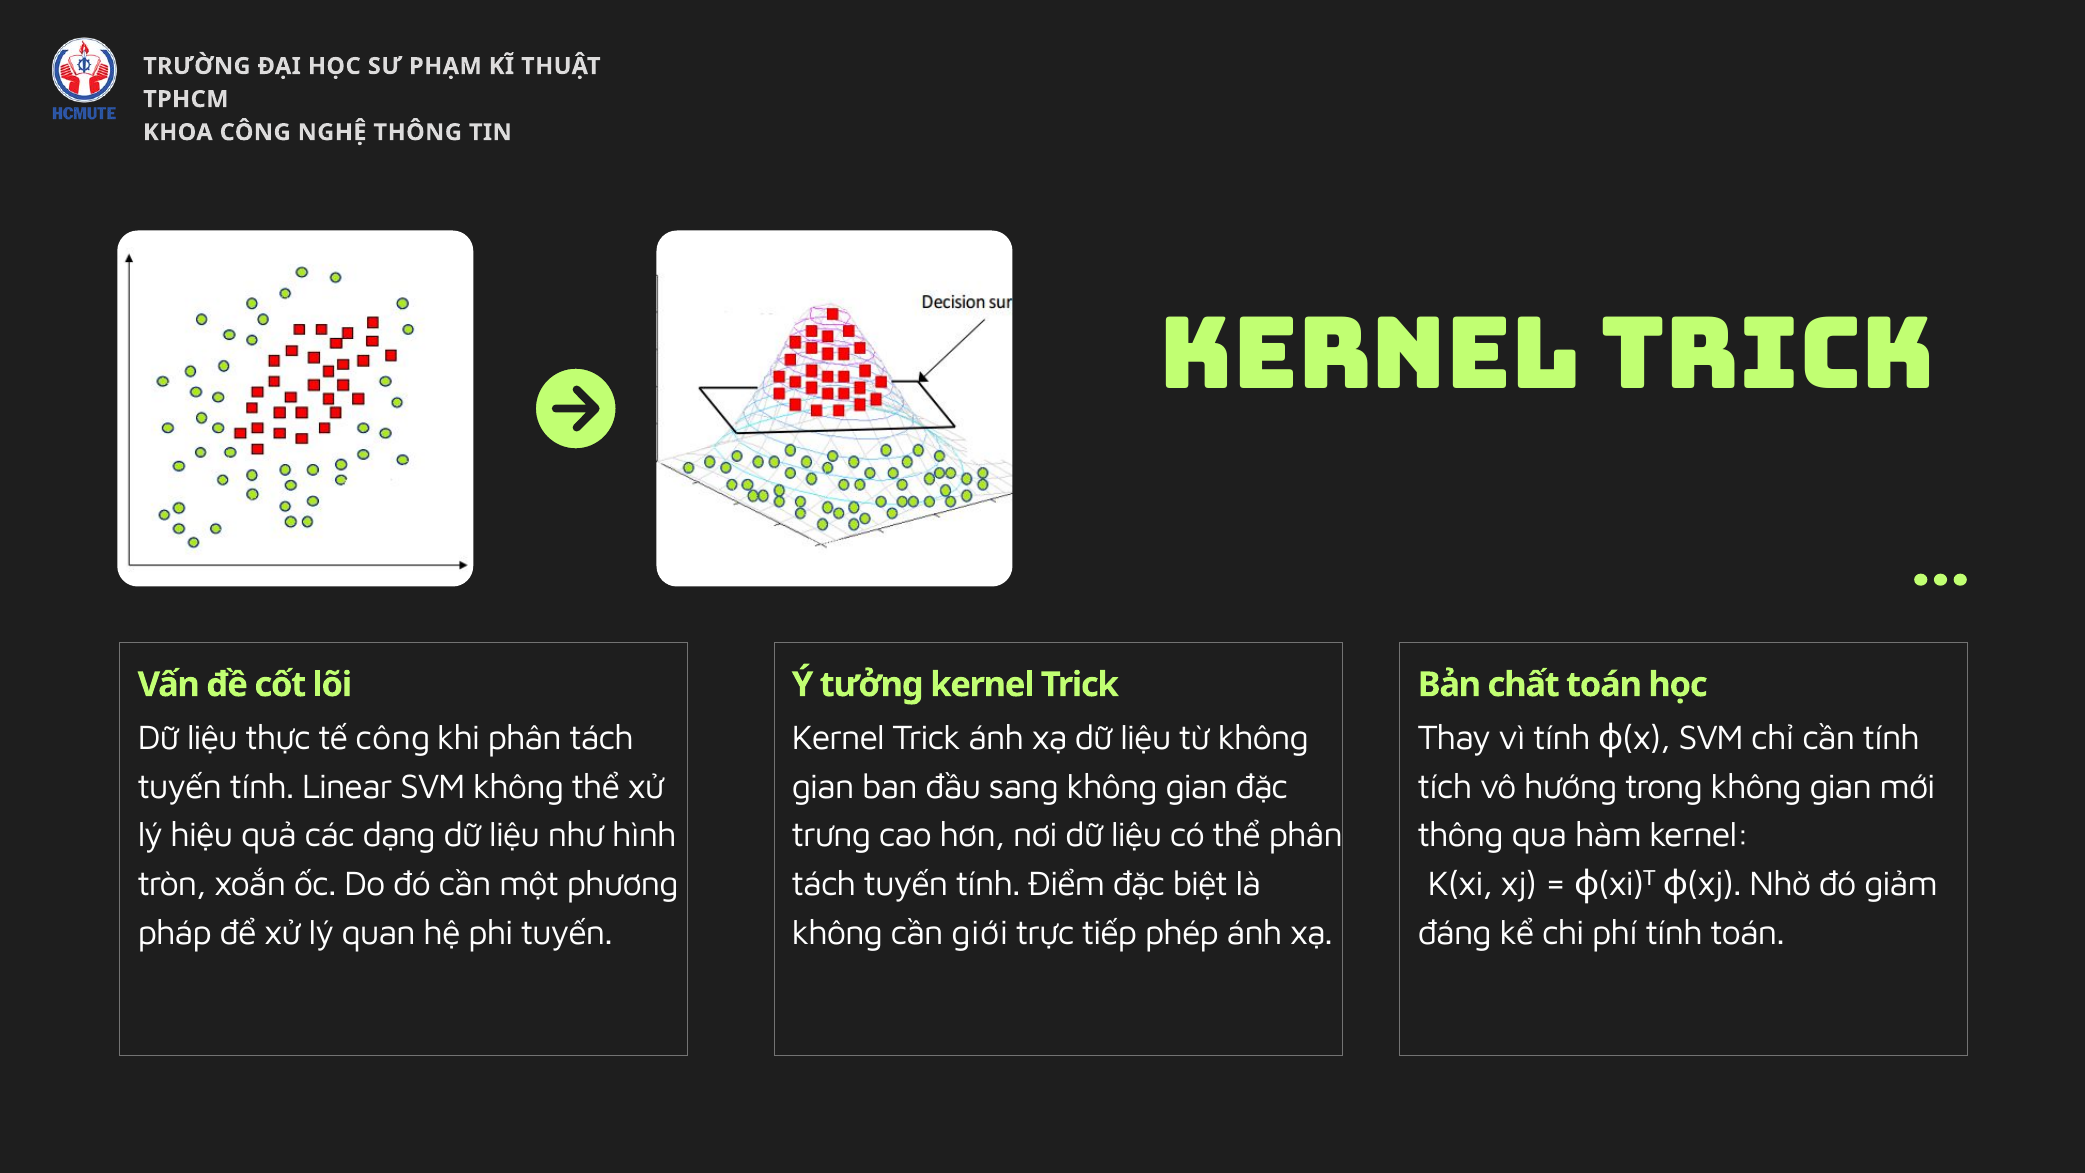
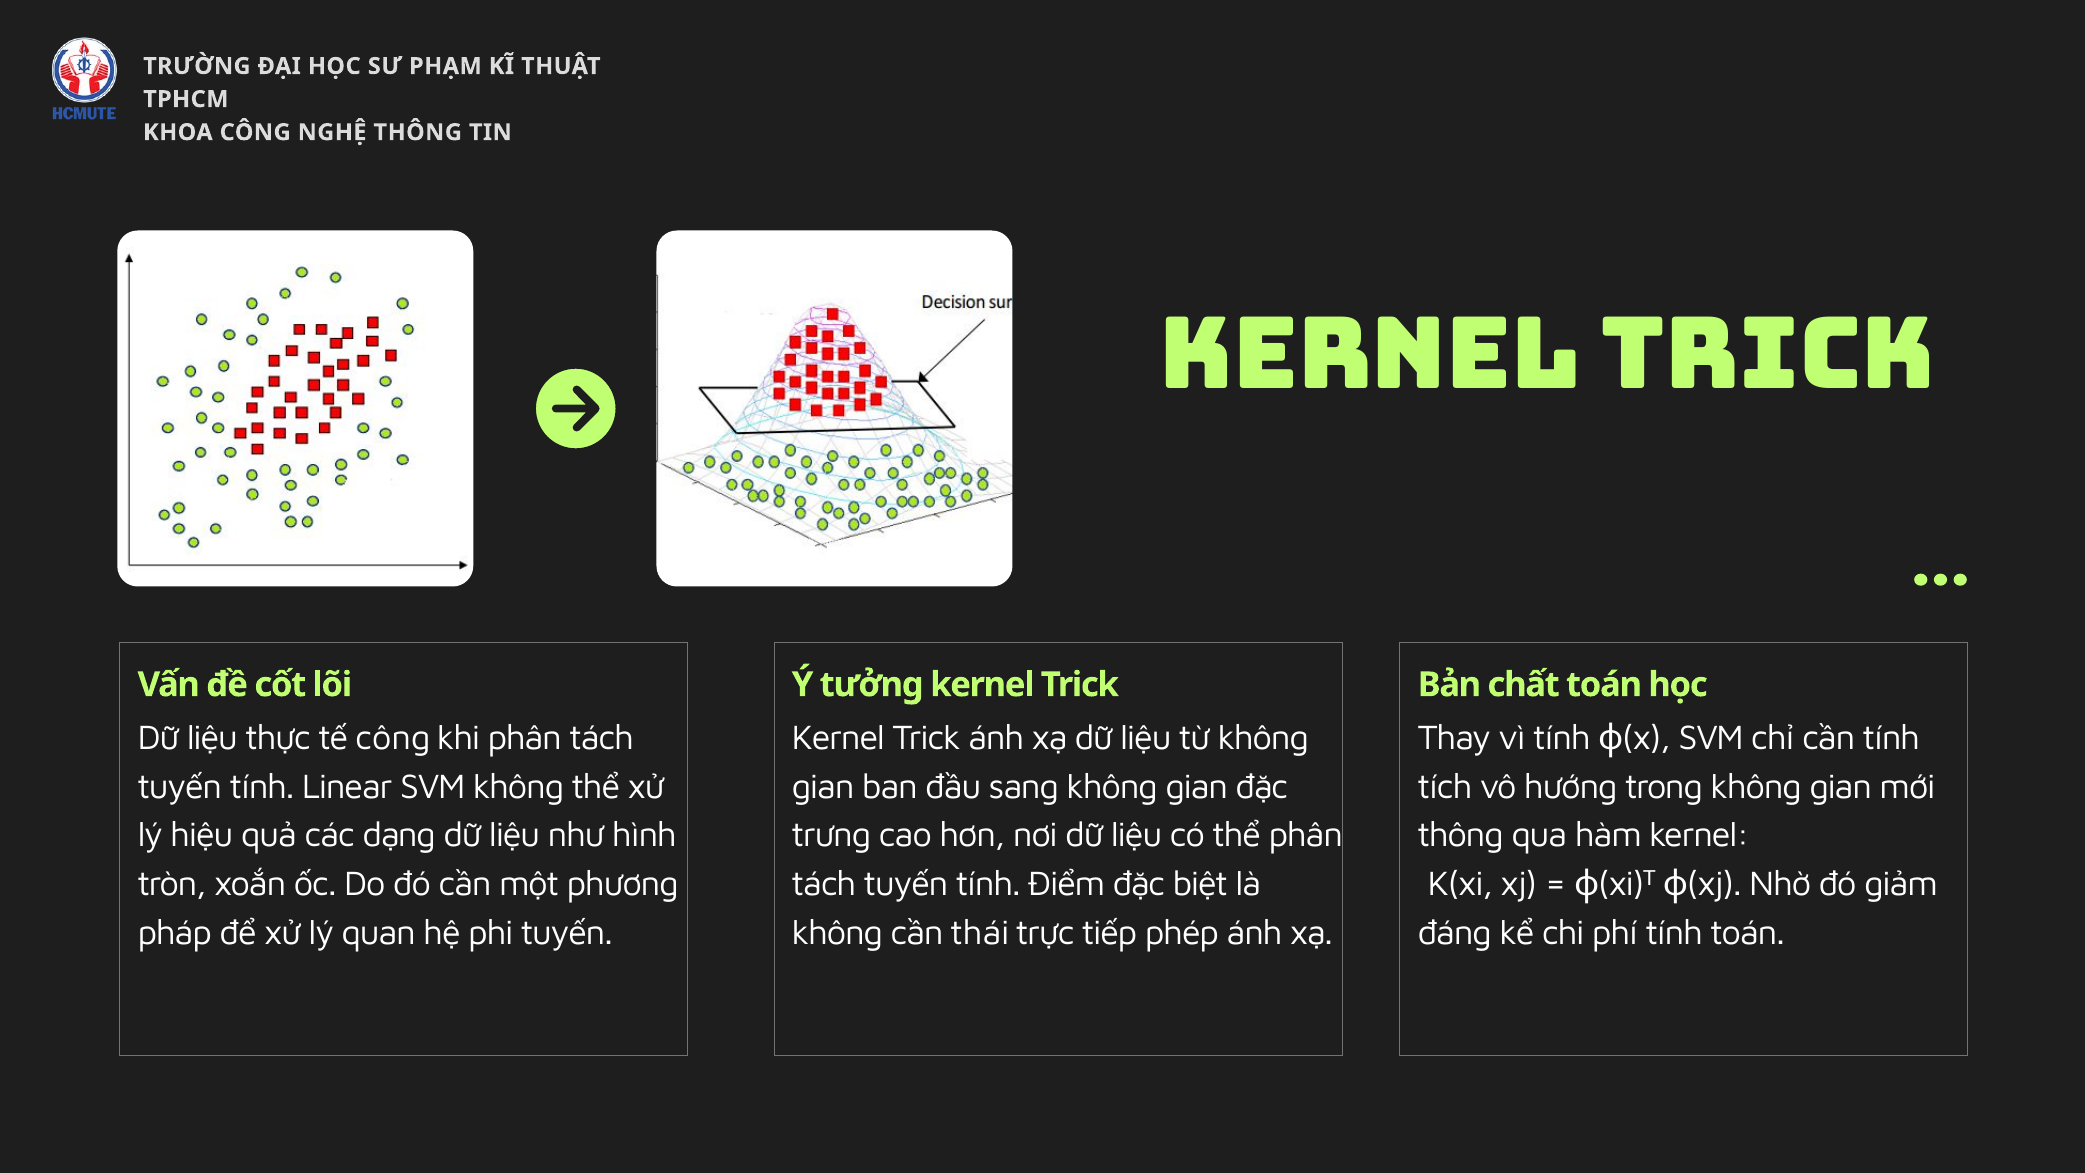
giới: giới -> thái
